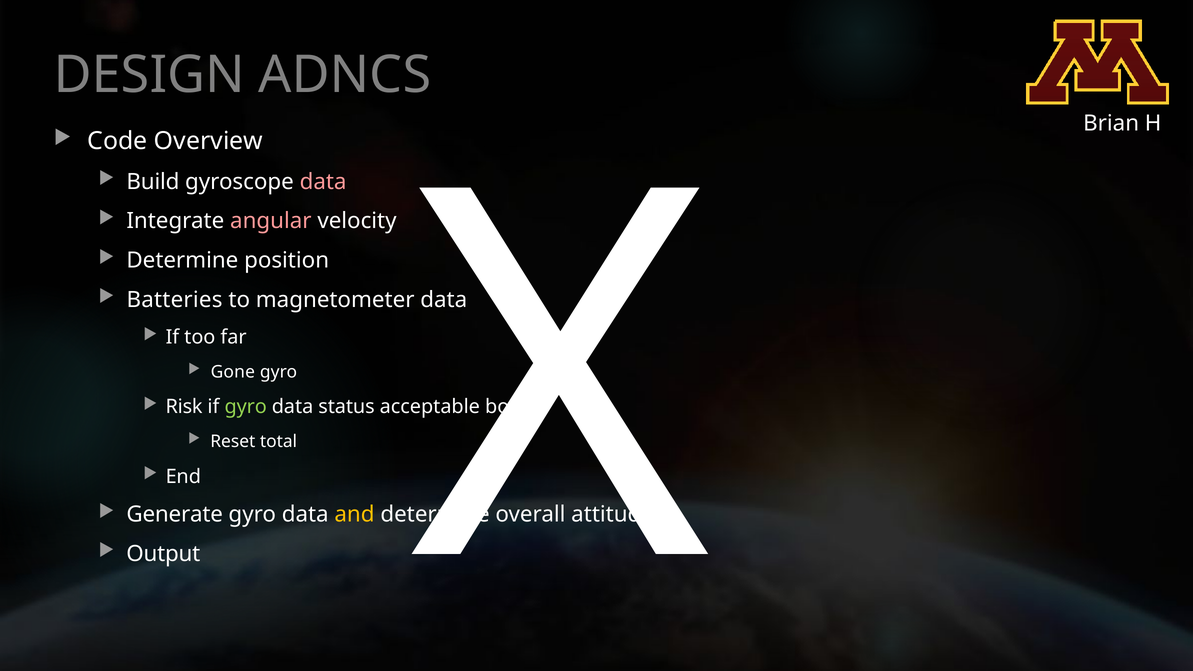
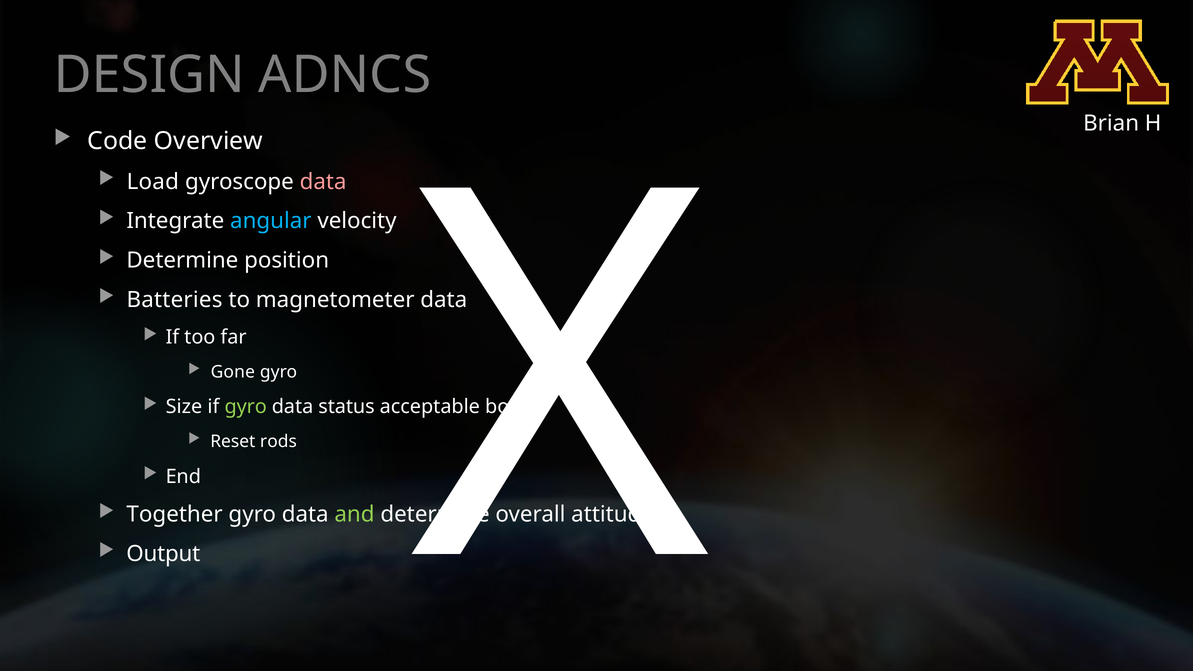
Build: Build -> Load
angular colour: pink -> light blue
Risk: Risk -> Size
total: total -> rods
Generate: Generate -> Together
and colour: yellow -> light green
